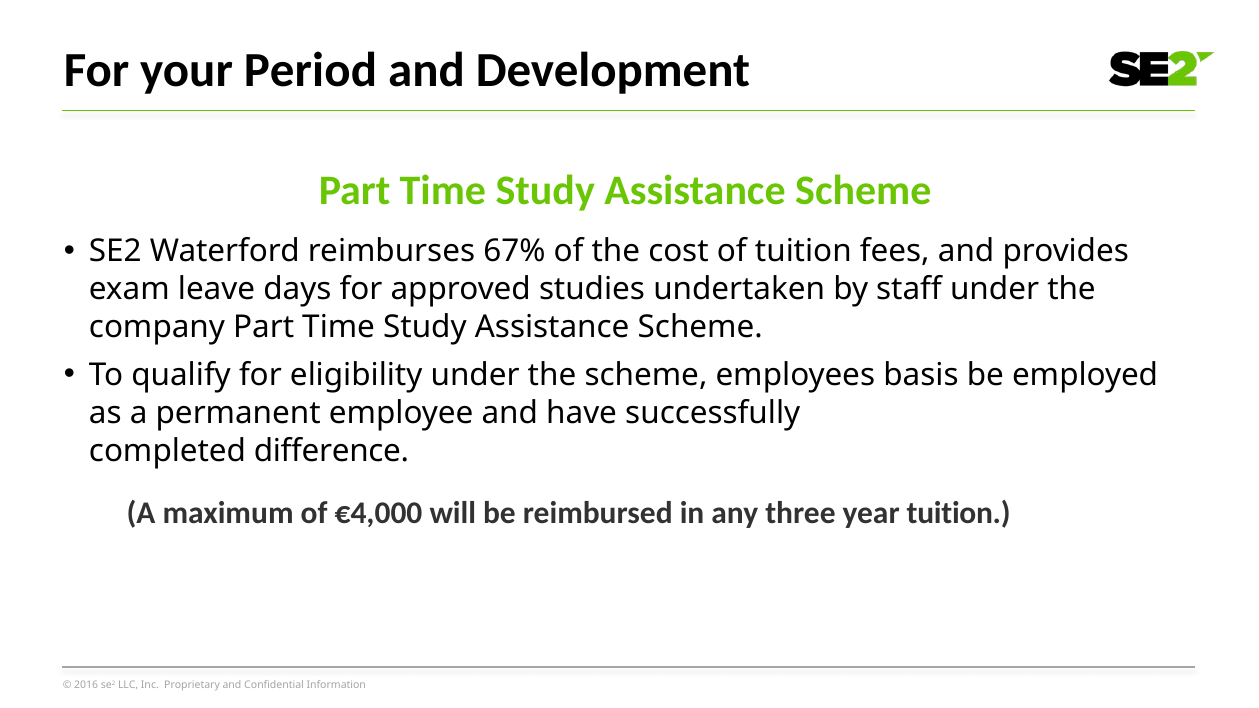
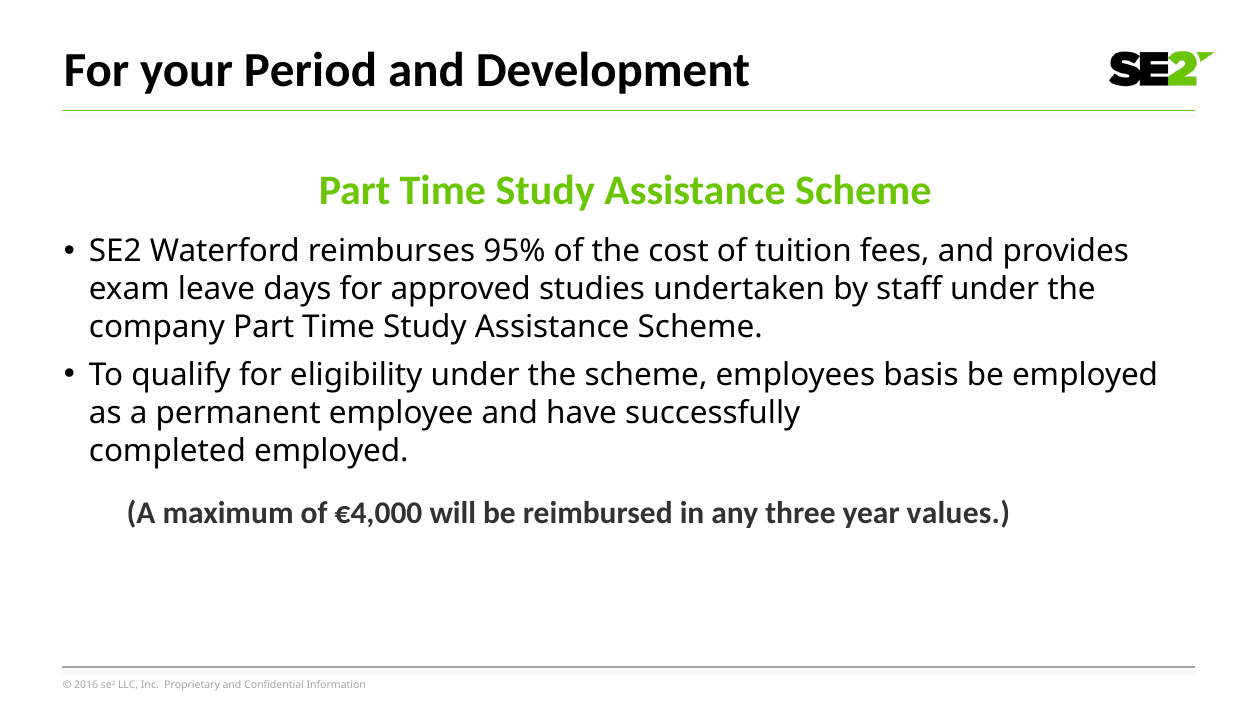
67%: 67% -> 95%
completed difference: difference -> employed
year tuition: tuition -> values
